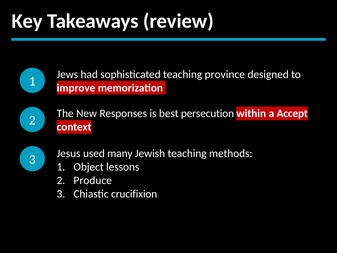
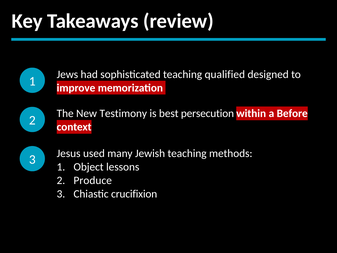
province: province -> qualified
Responses: Responses -> Testimony
Accept: Accept -> Before
